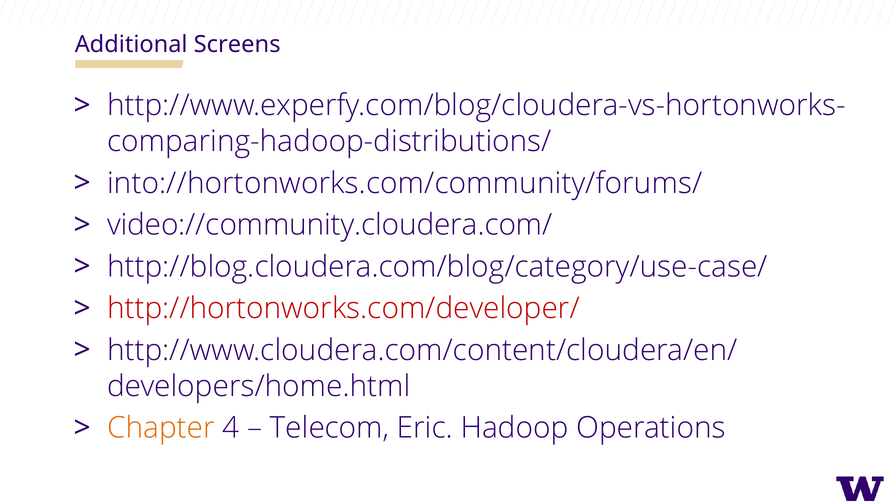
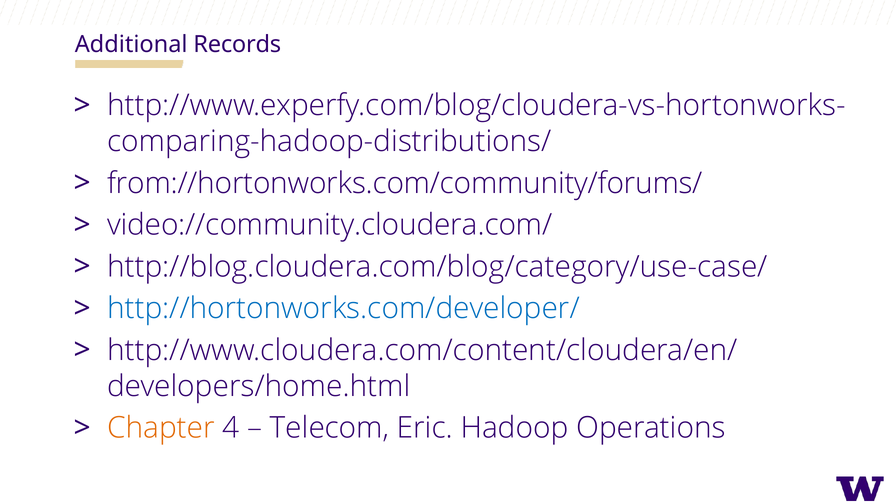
Screens: Screens -> Records
into://hortonworks.com/community/forums/: into://hortonworks.com/community/forums/ -> from://hortonworks.com/community/forums/
http://hortonworks.com/developer/ colour: red -> blue
